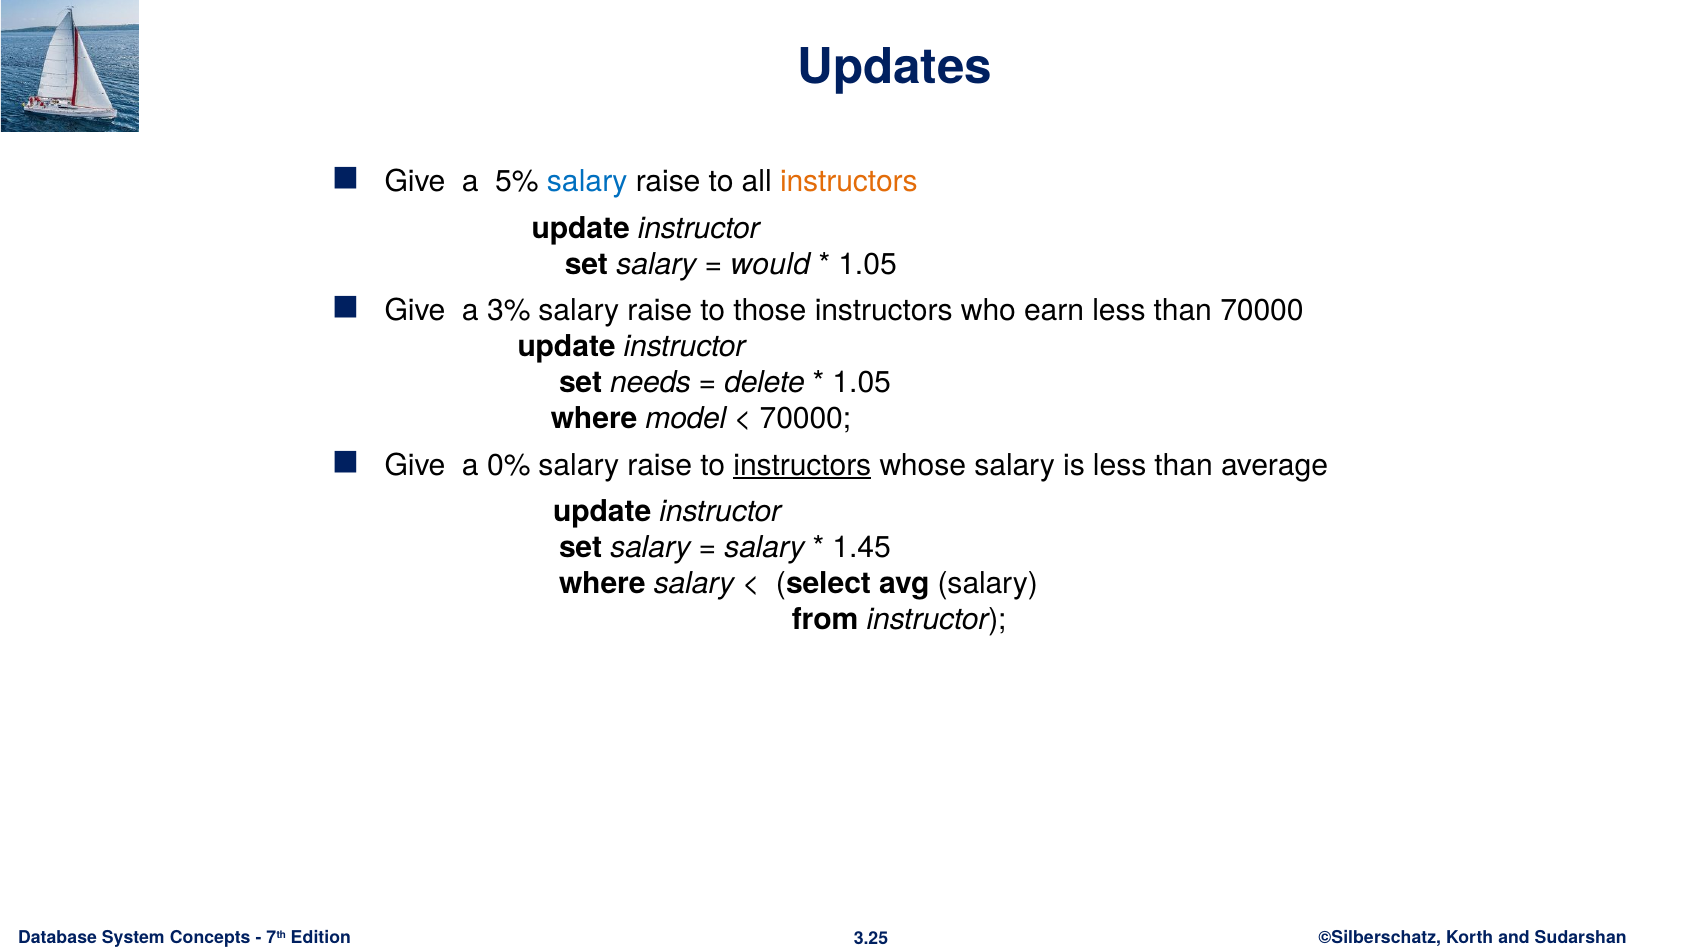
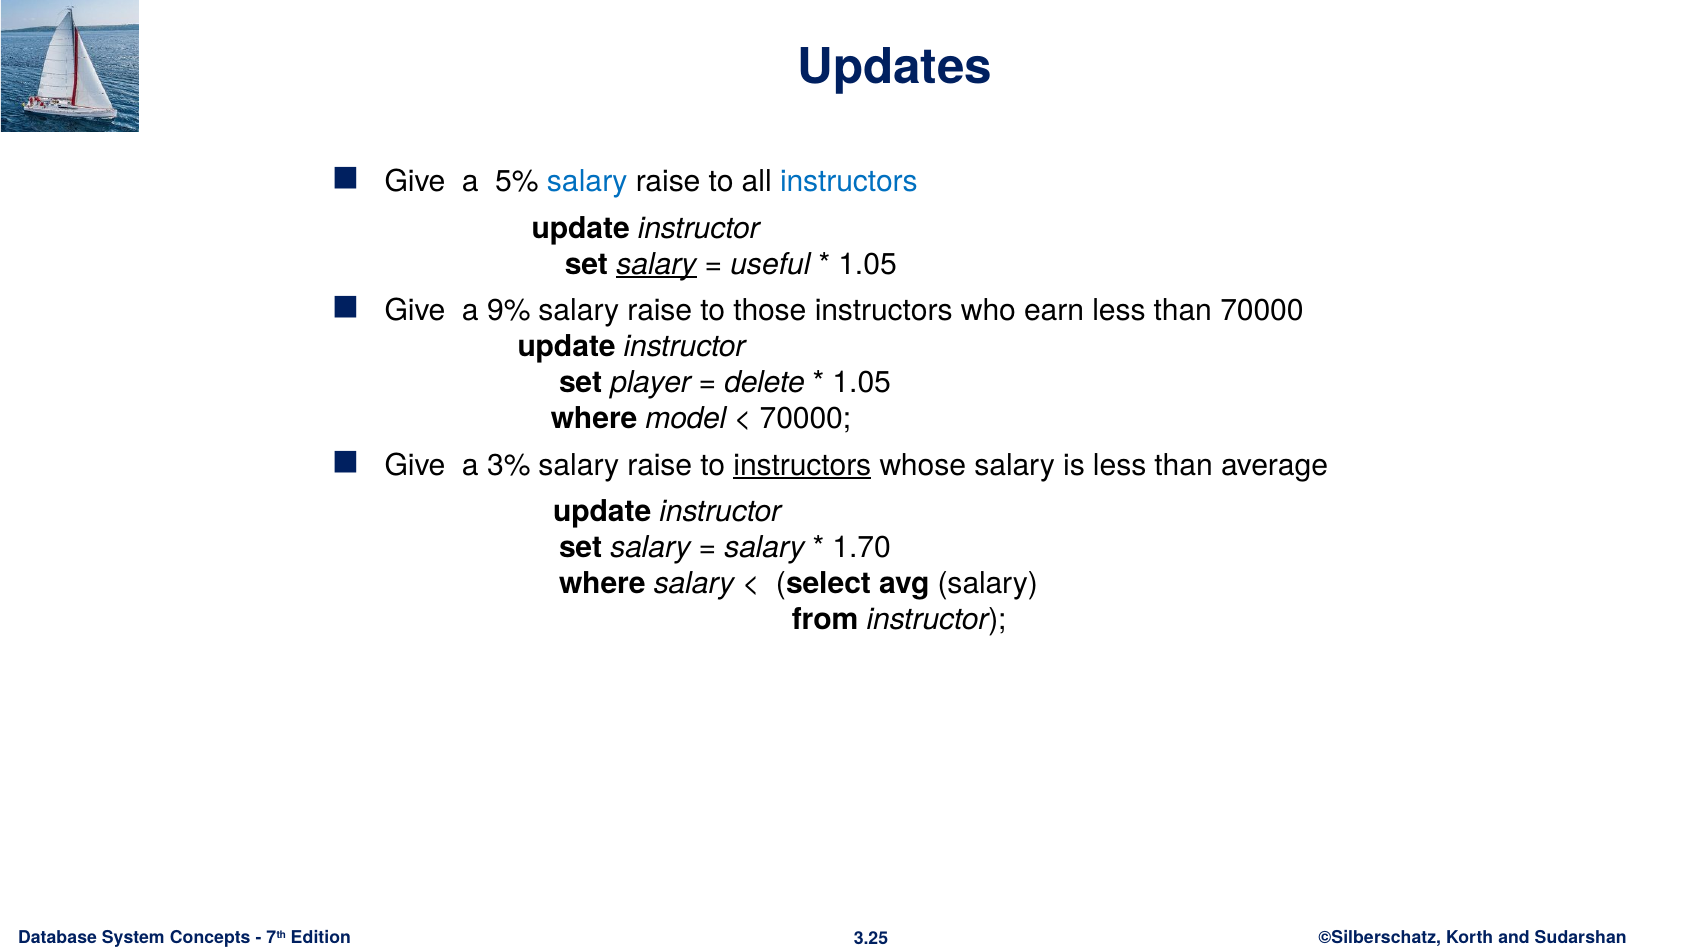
instructors at (849, 182) colour: orange -> blue
salary at (656, 264) underline: none -> present
would: would -> useful
3%: 3% -> 9%
needs: needs -> player
0%: 0% -> 3%
1.45: 1.45 -> 1.70
